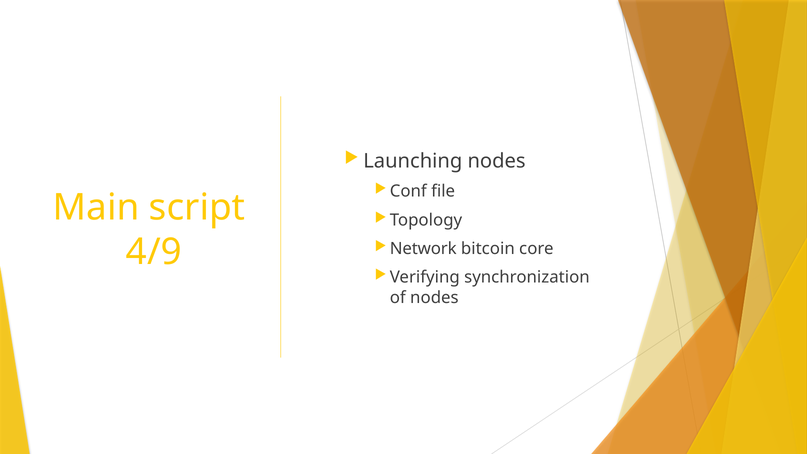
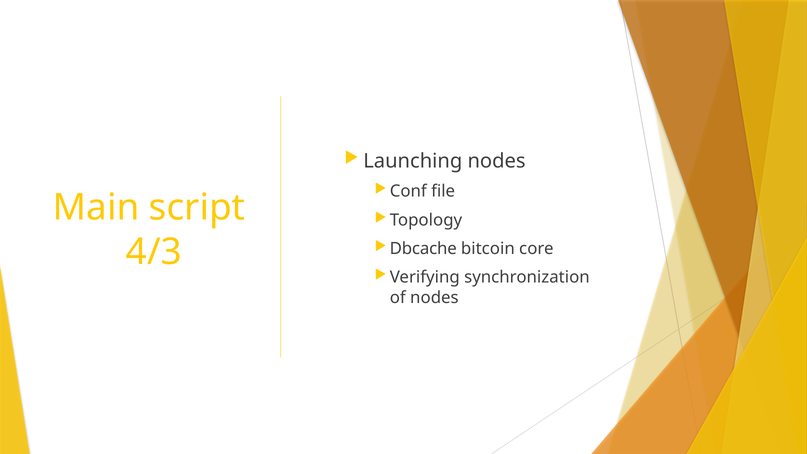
Network: Network -> Dbcache
4/9: 4/9 -> 4/3
